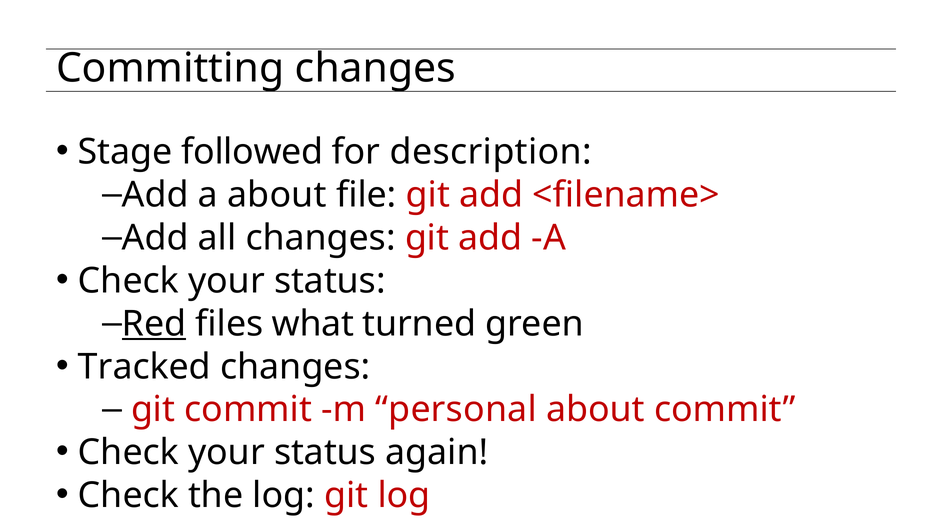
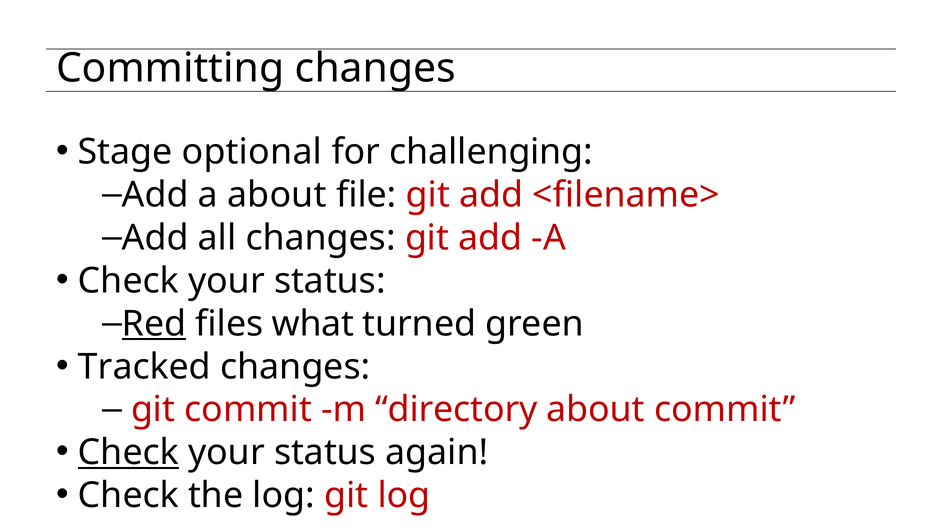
followed: followed -> optional
description: description -> challenging
personal: personal -> directory
Check at (128, 453) underline: none -> present
